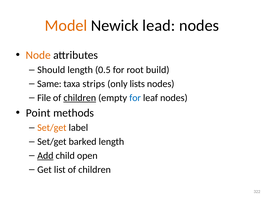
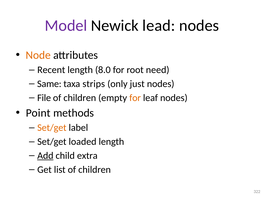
Model colour: orange -> purple
Should: Should -> Recent
0.5: 0.5 -> 8.0
build: build -> need
lists: lists -> just
children at (80, 98) underline: present -> none
for at (135, 98) colour: blue -> orange
barked: barked -> loaded
open: open -> extra
